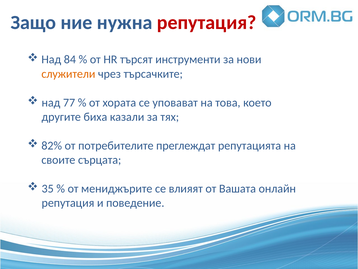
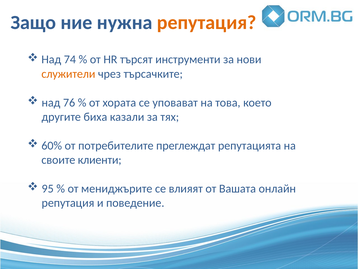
репутация at (207, 22) colour: red -> orange
84: 84 -> 74
77: 77 -> 76
82%: 82% -> 60%
сърцата: сърцата -> клиенти
35: 35 -> 95
